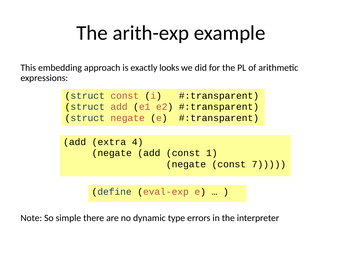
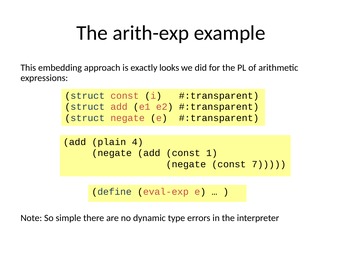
extra: extra -> plain
